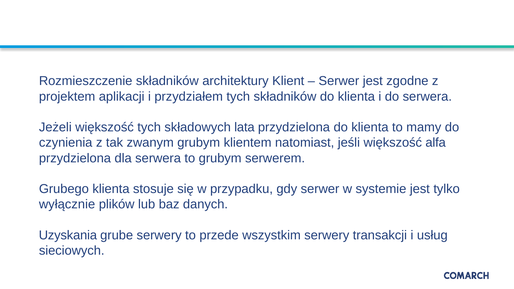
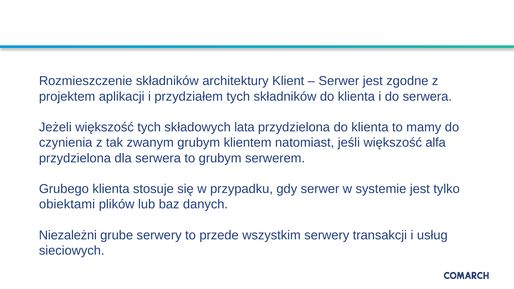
wyłącznie: wyłącznie -> obiektami
Uzyskania: Uzyskania -> Niezależni
